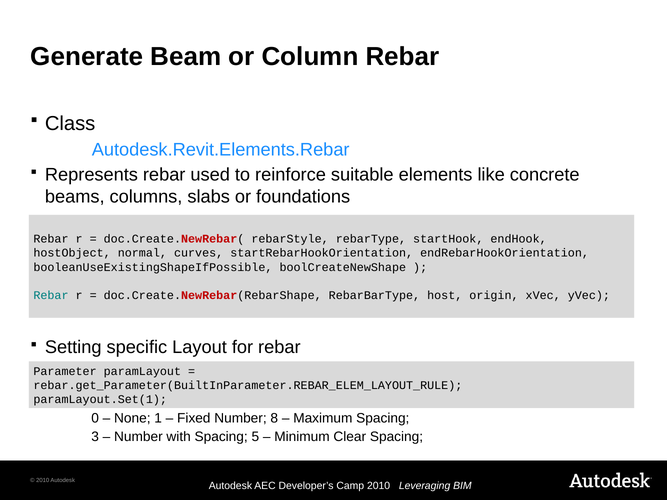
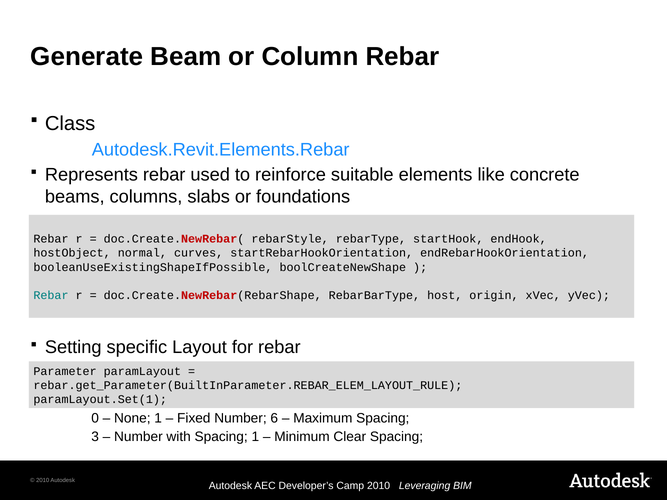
8: 8 -> 6
Spacing 5: 5 -> 1
